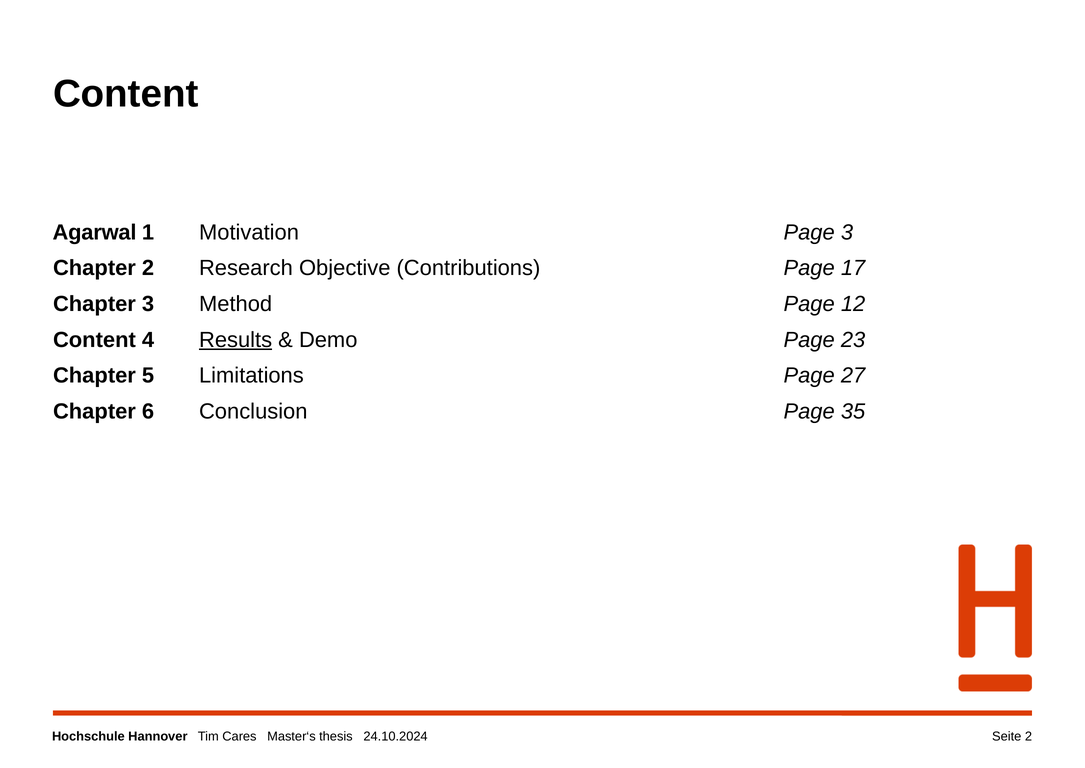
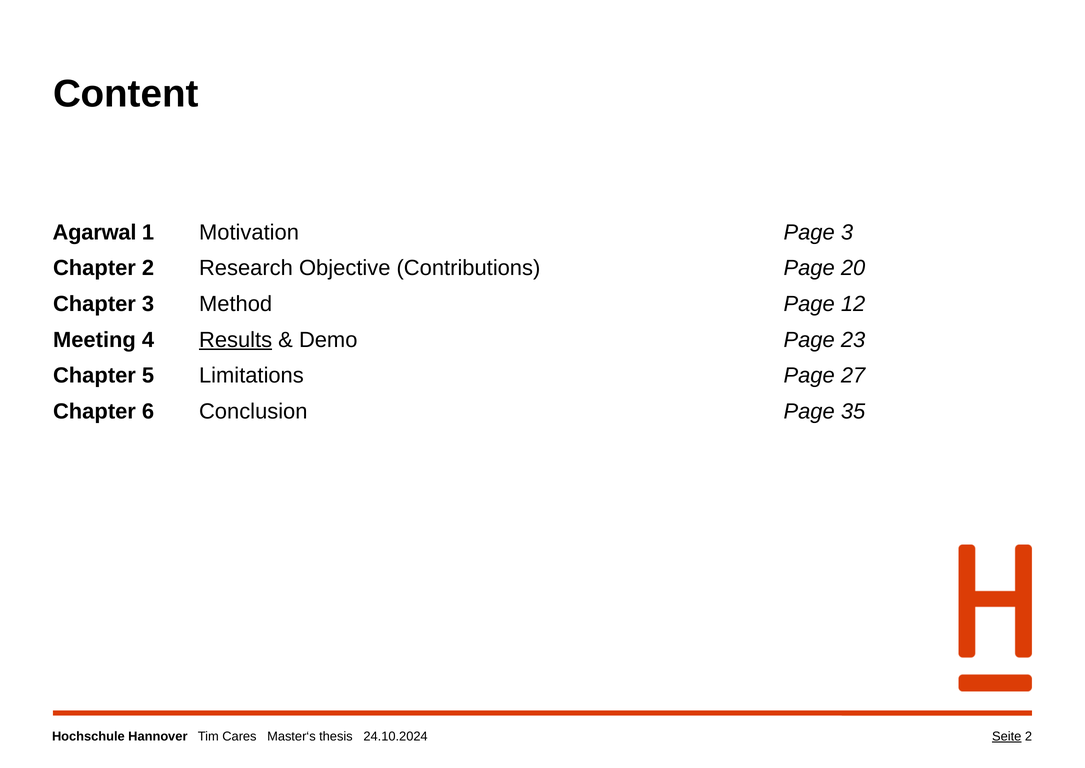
17: 17 -> 20
Content at (94, 340): Content -> Meeting
Seite underline: none -> present
